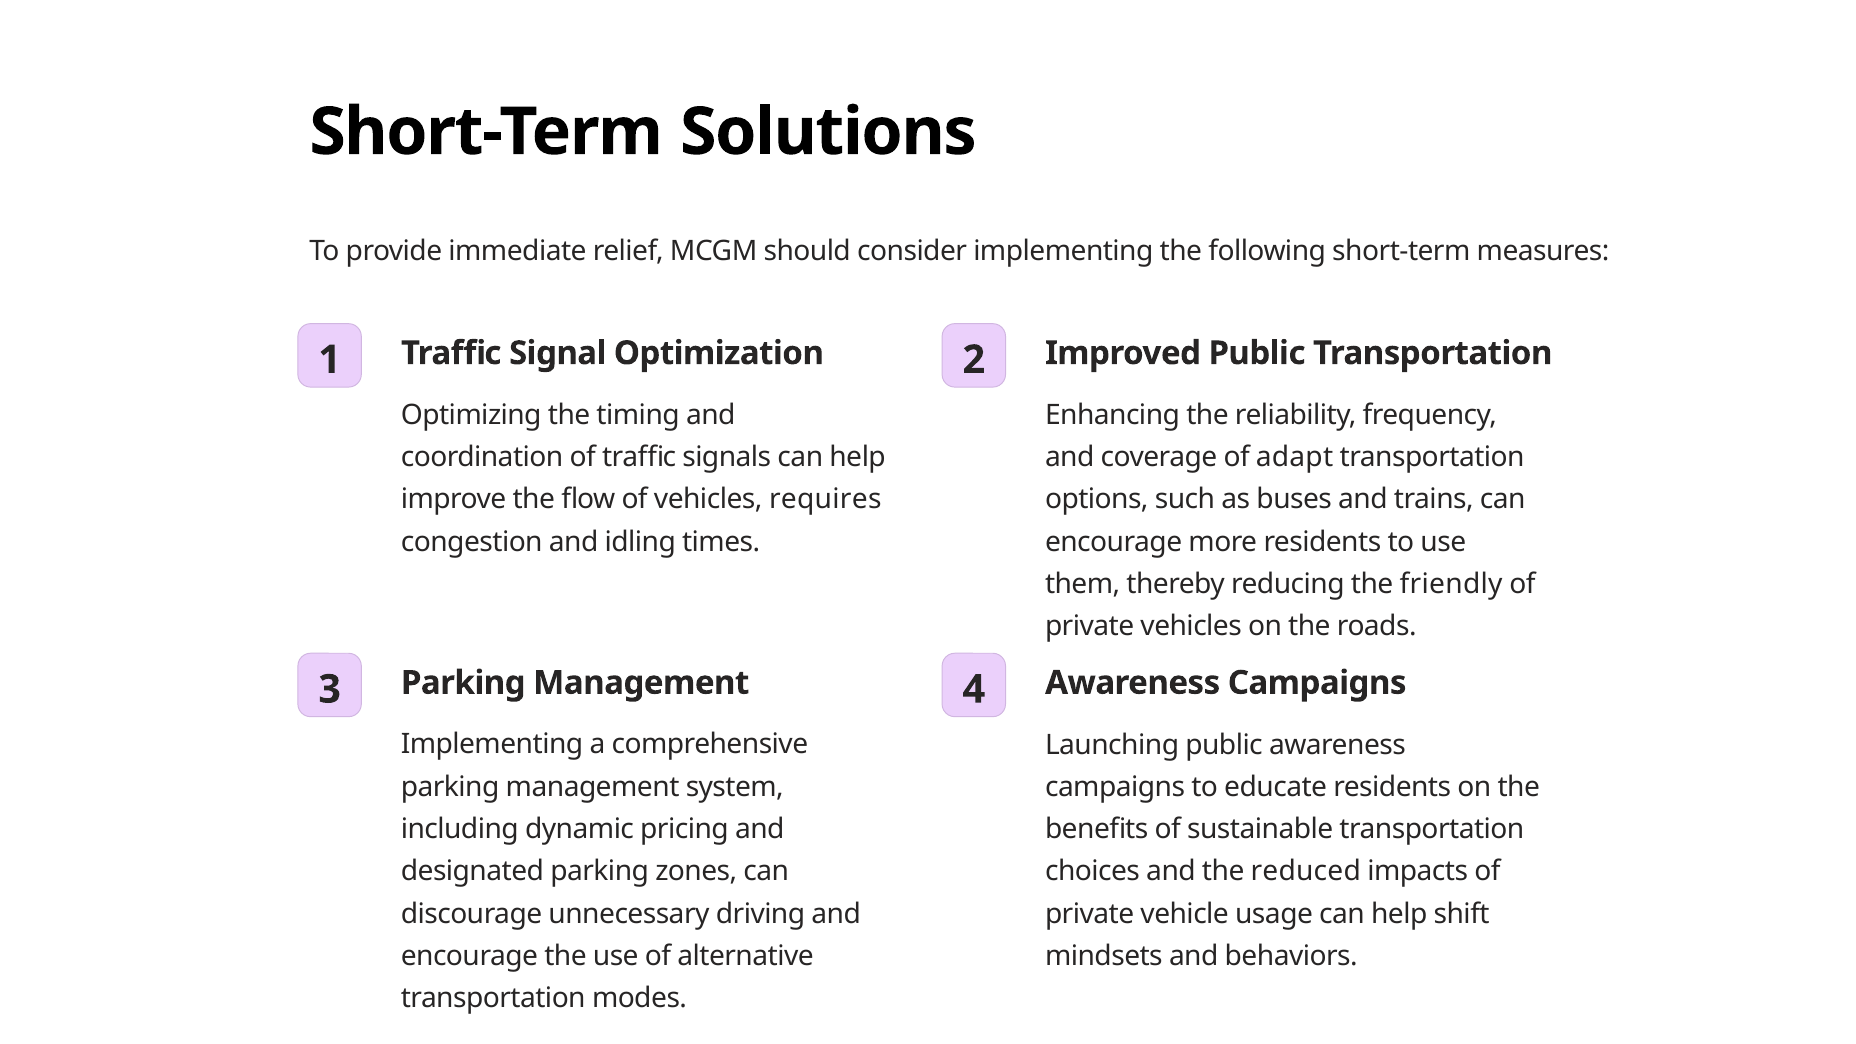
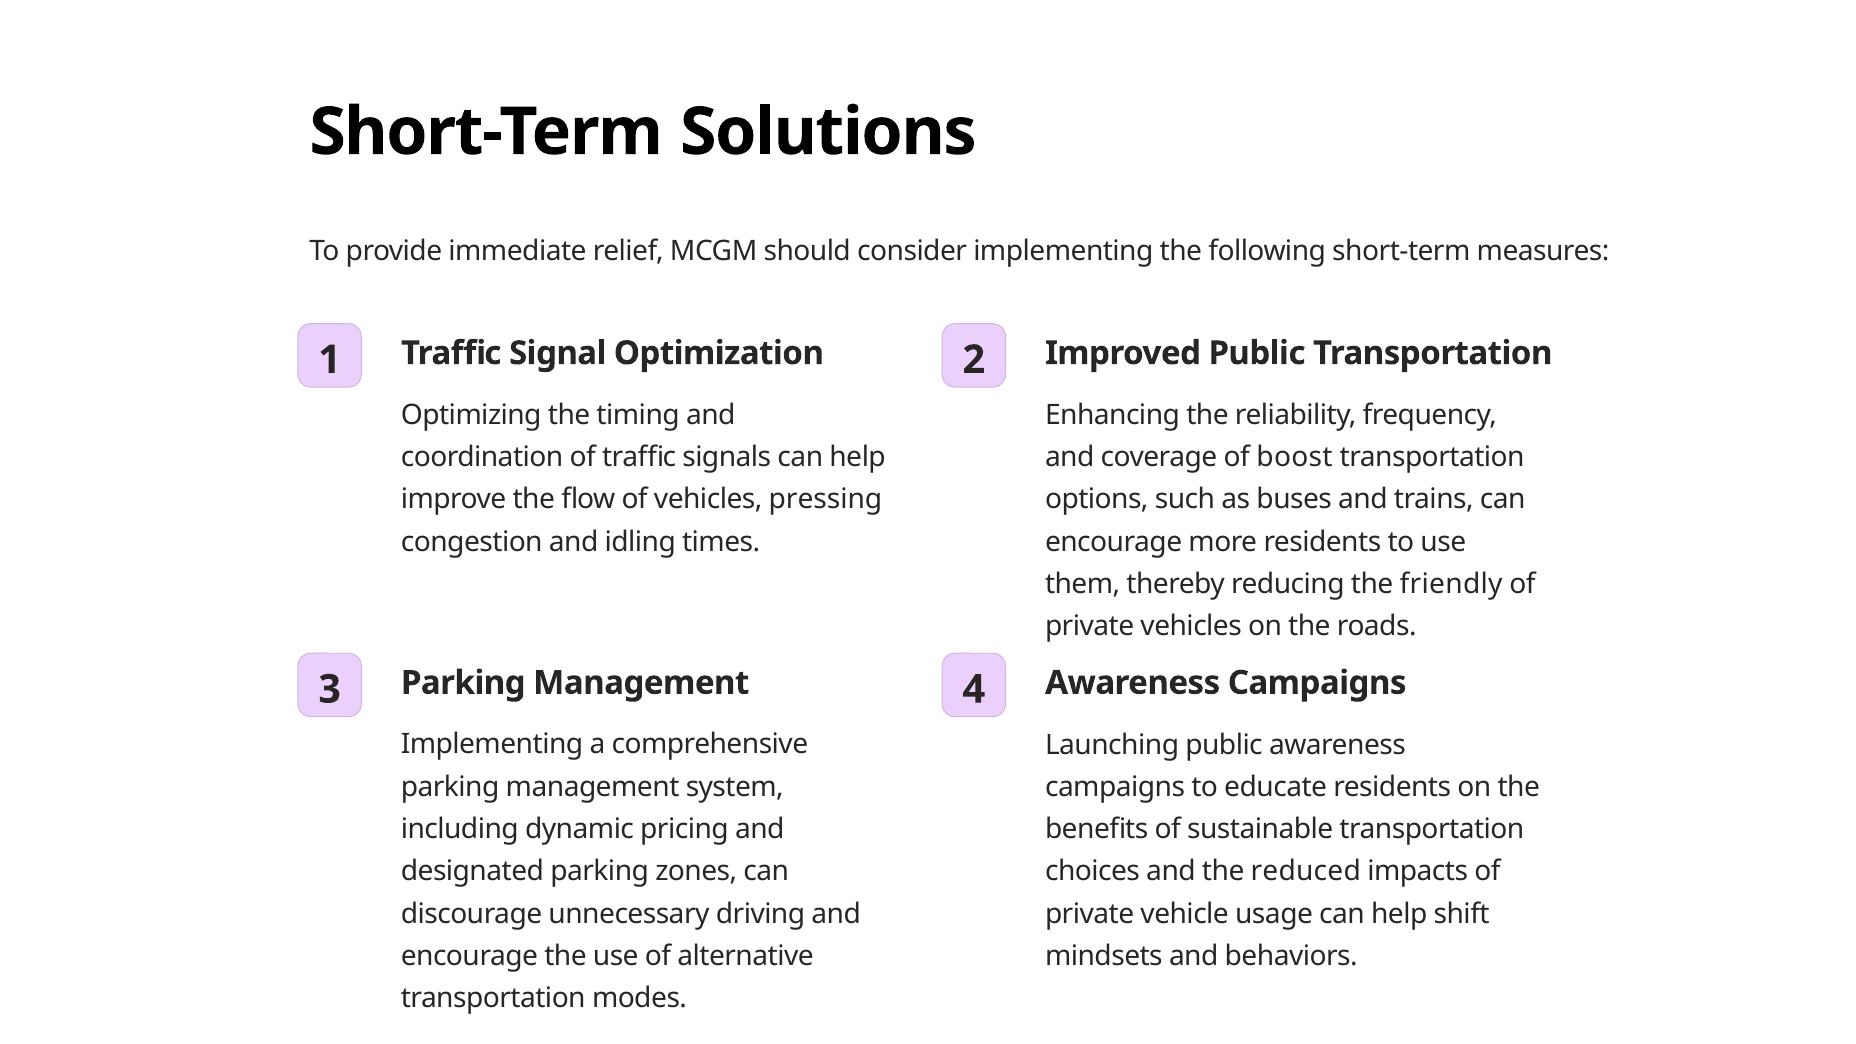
adapt: adapt -> boost
requires: requires -> pressing
